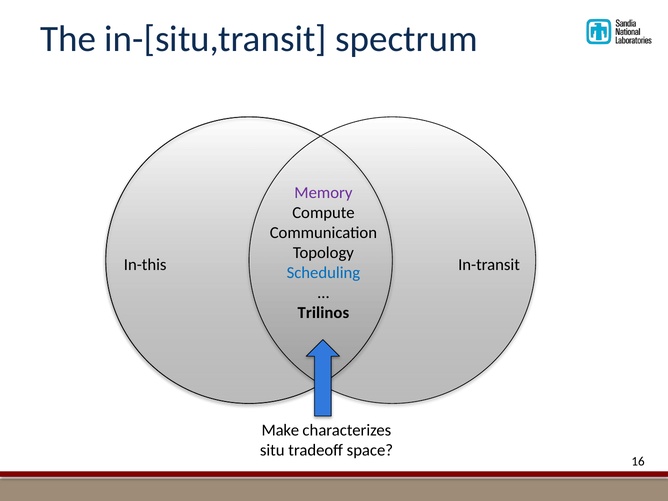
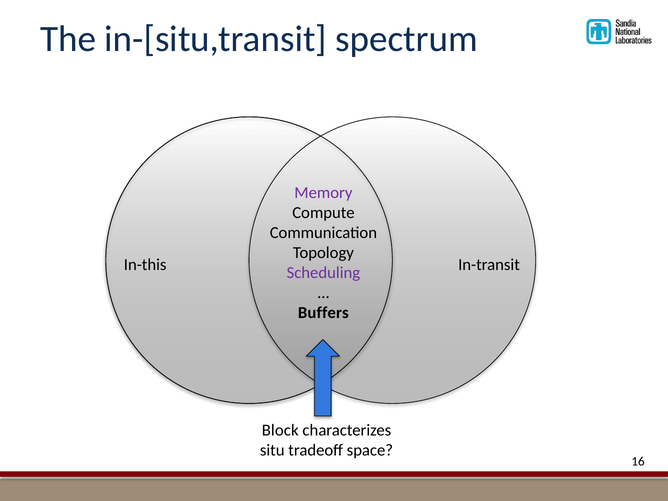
Scheduling colour: blue -> purple
Trilinos: Trilinos -> Buffers
Make: Make -> Block
